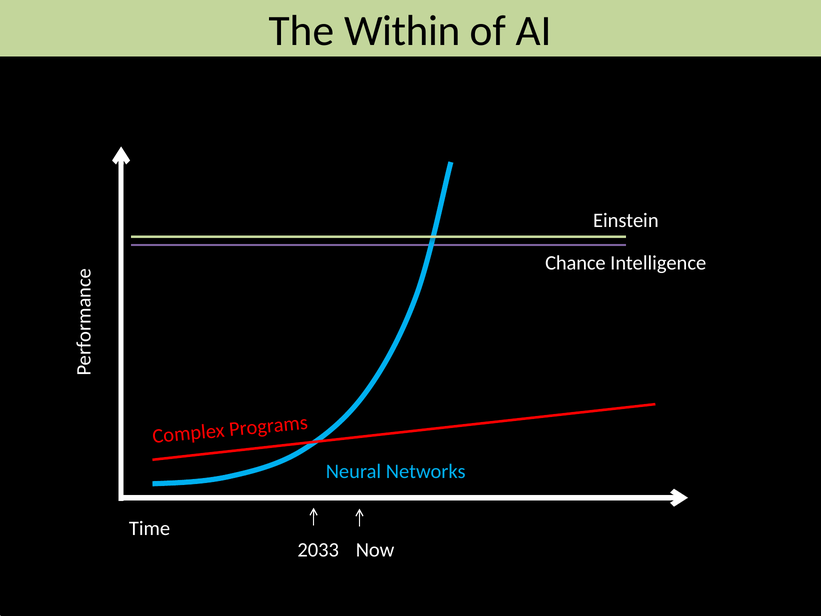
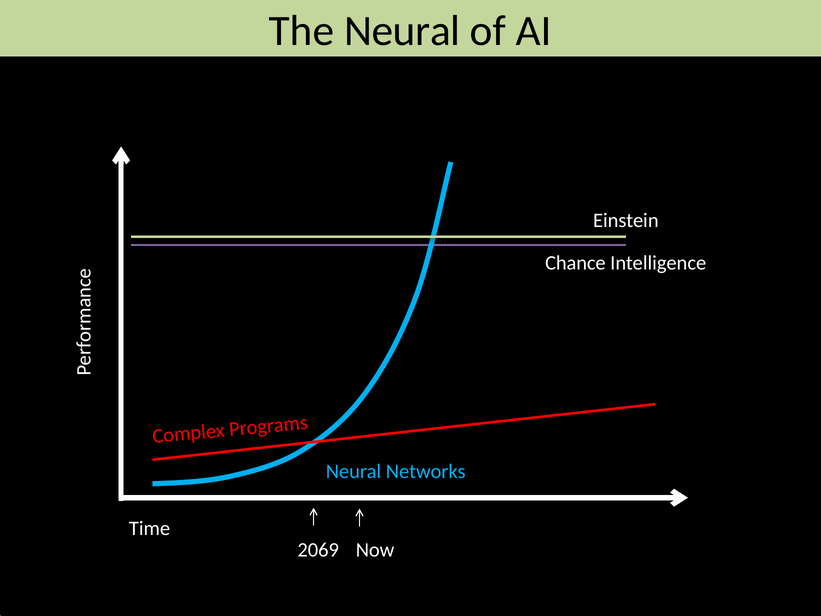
The Within: Within -> Neural
2033: 2033 -> 2069
